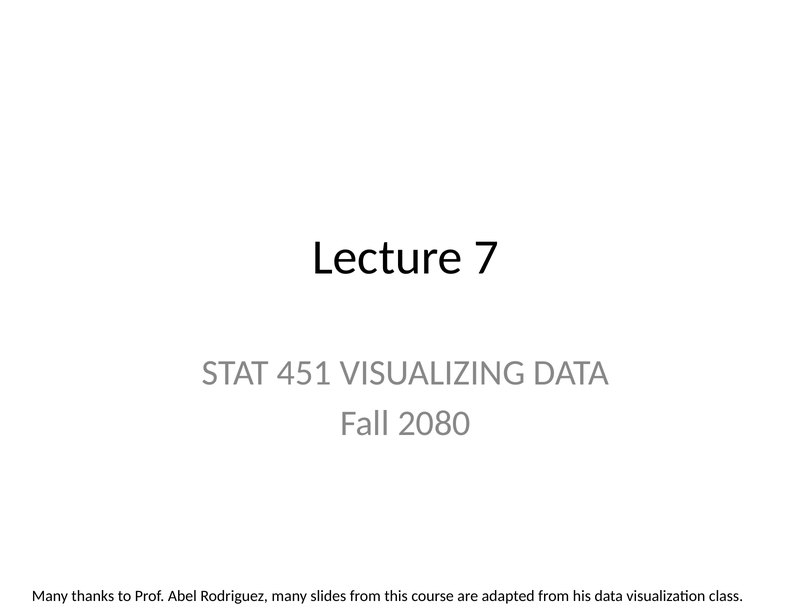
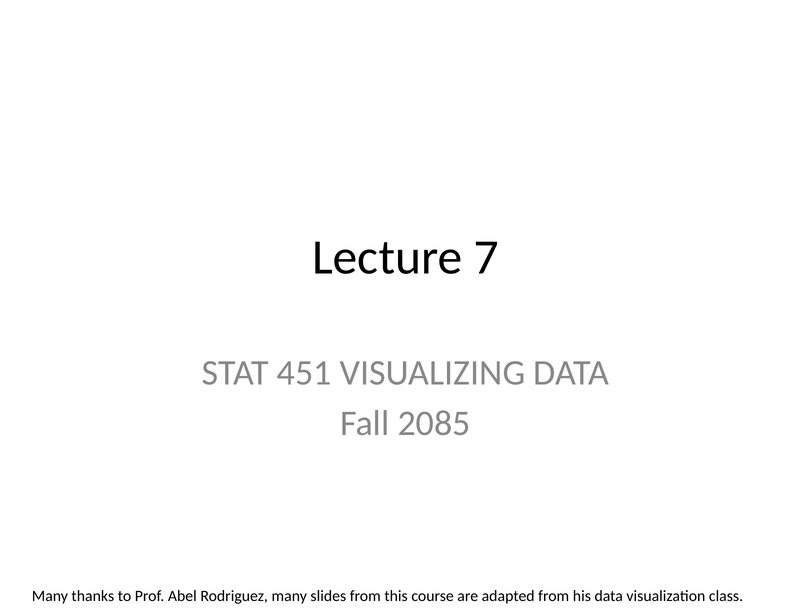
2080: 2080 -> 2085
